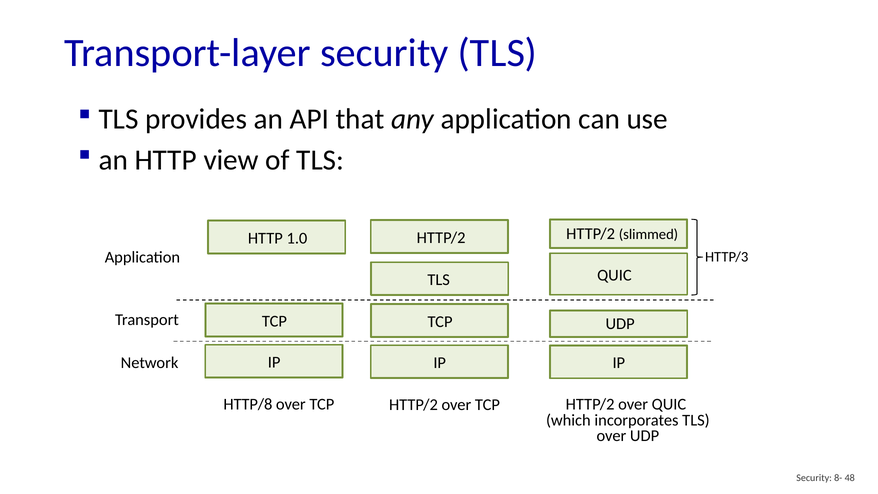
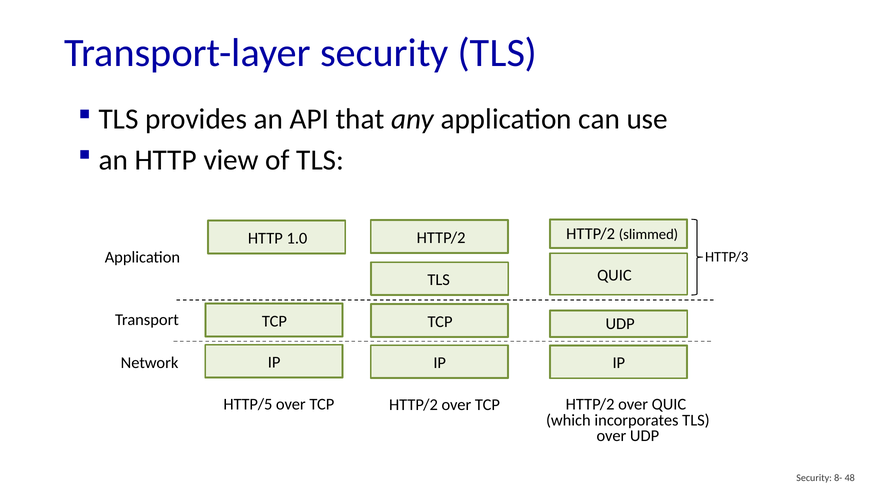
HTTP/8: HTTP/8 -> HTTP/5
